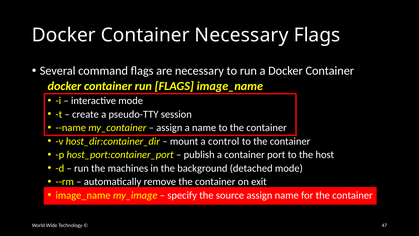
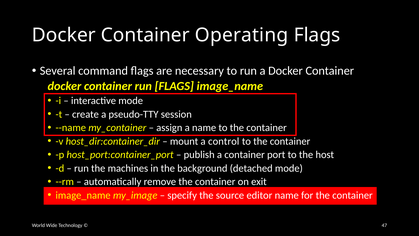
Container Necessary: Necessary -> Operating
source assign: assign -> editor
